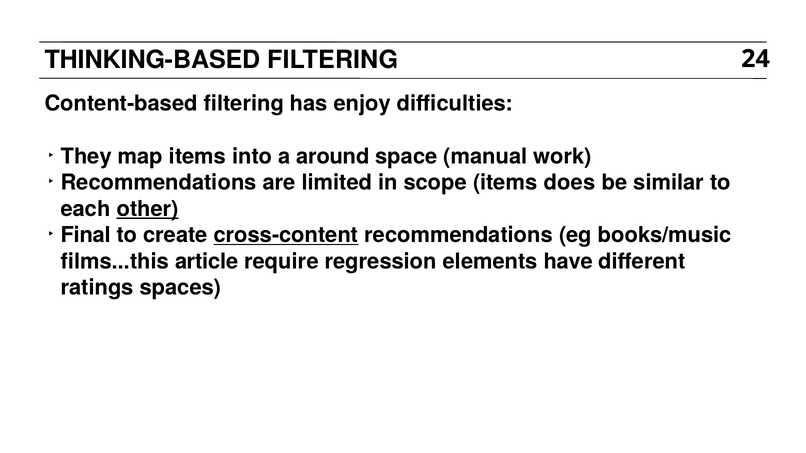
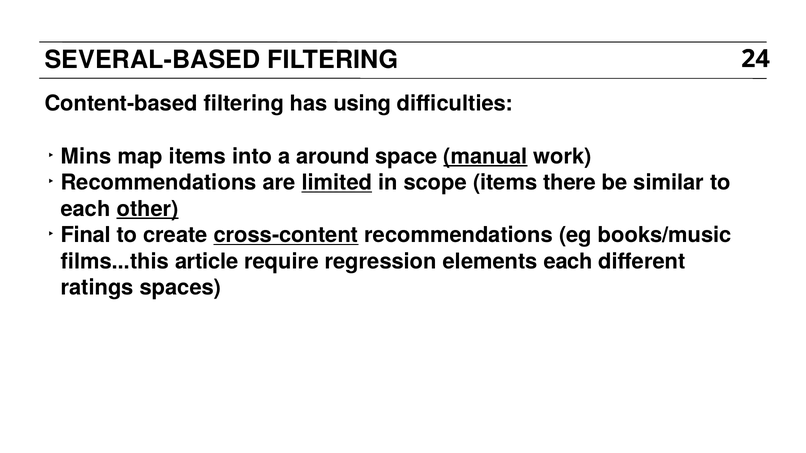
THINKING-BASED: THINKING-BASED -> SEVERAL-BASED
enjoy: enjoy -> using
They: They -> Mins
manual underline: none -> present
limited underline: none -> present
does: does -> there
elements have: have -> each
